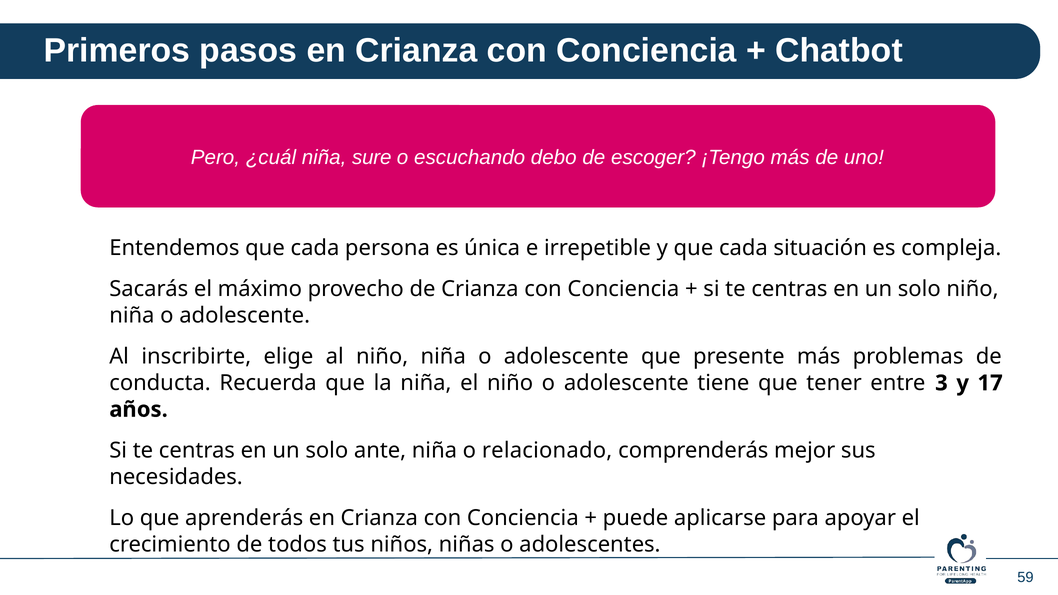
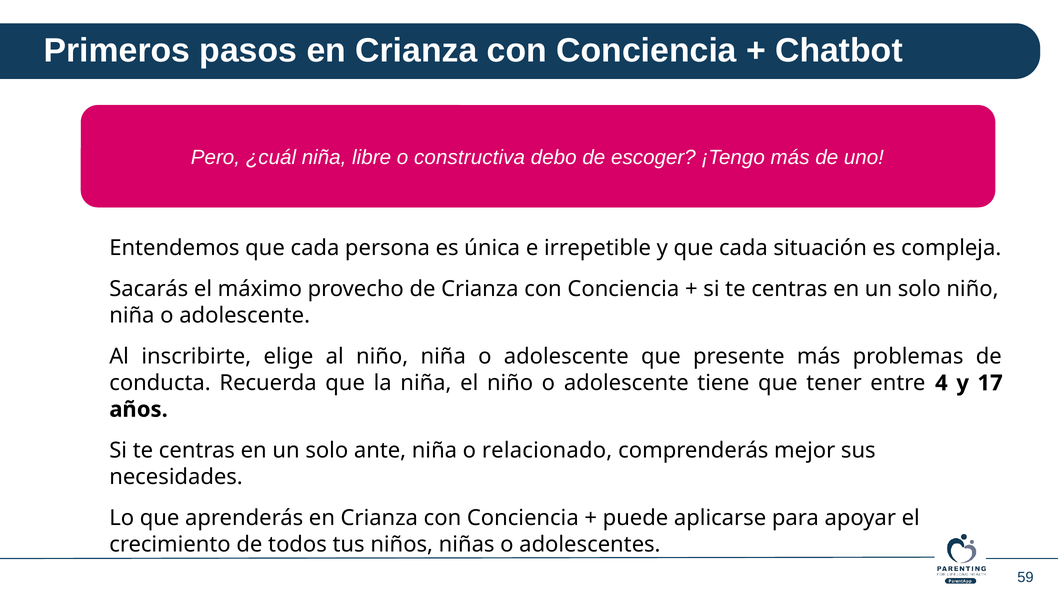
sure: sure -> libre
escuchando: escuchando -> constructiva
3: 3 -> 4
